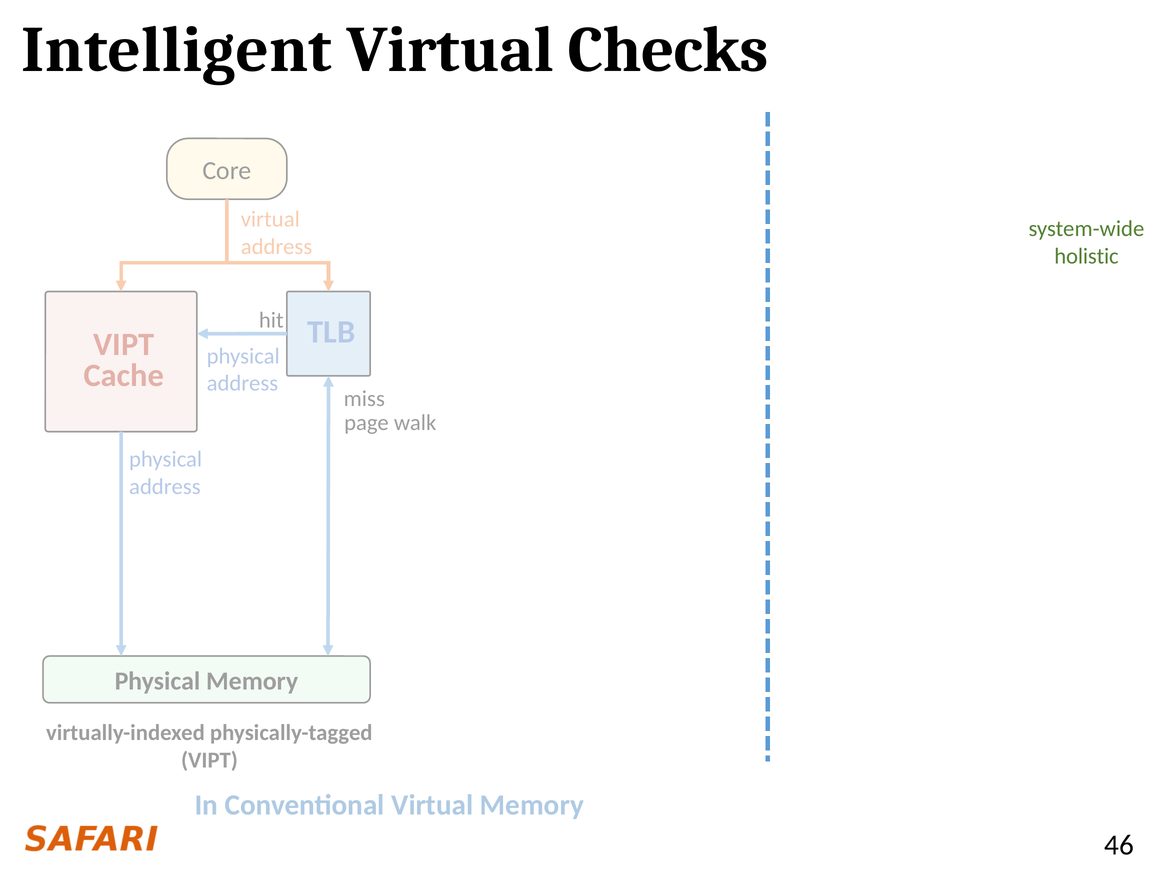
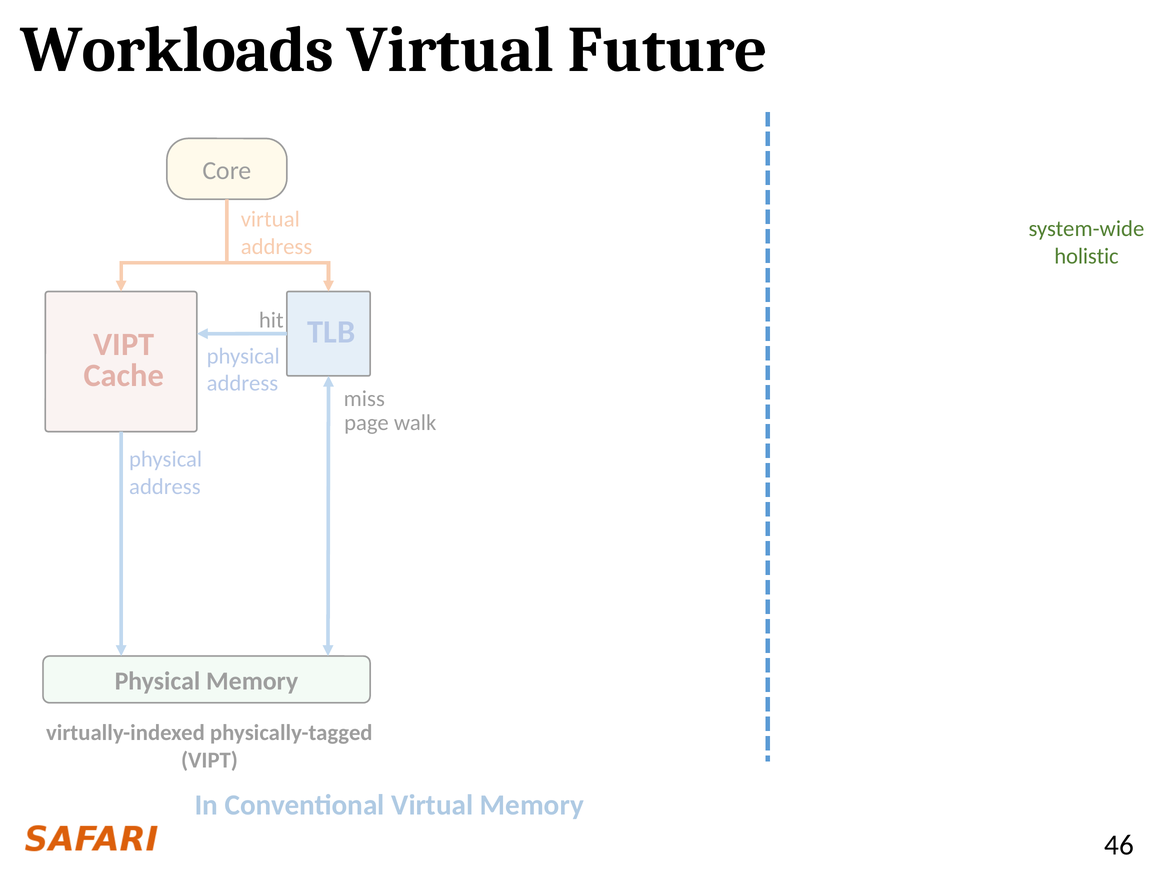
Intelligent: Intelligent -> Workloads
Checks: Checks -> Future
